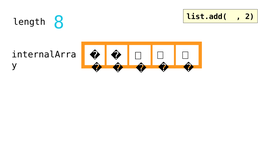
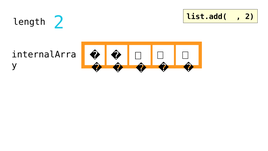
length 8: 8 -> 2
